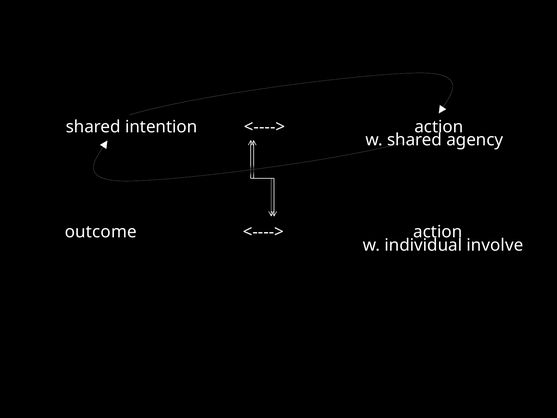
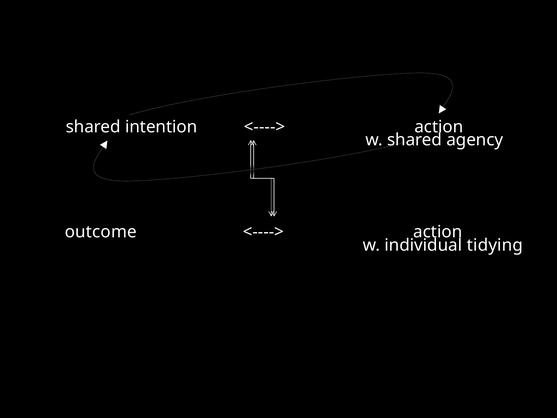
involve: involve -> tidying
